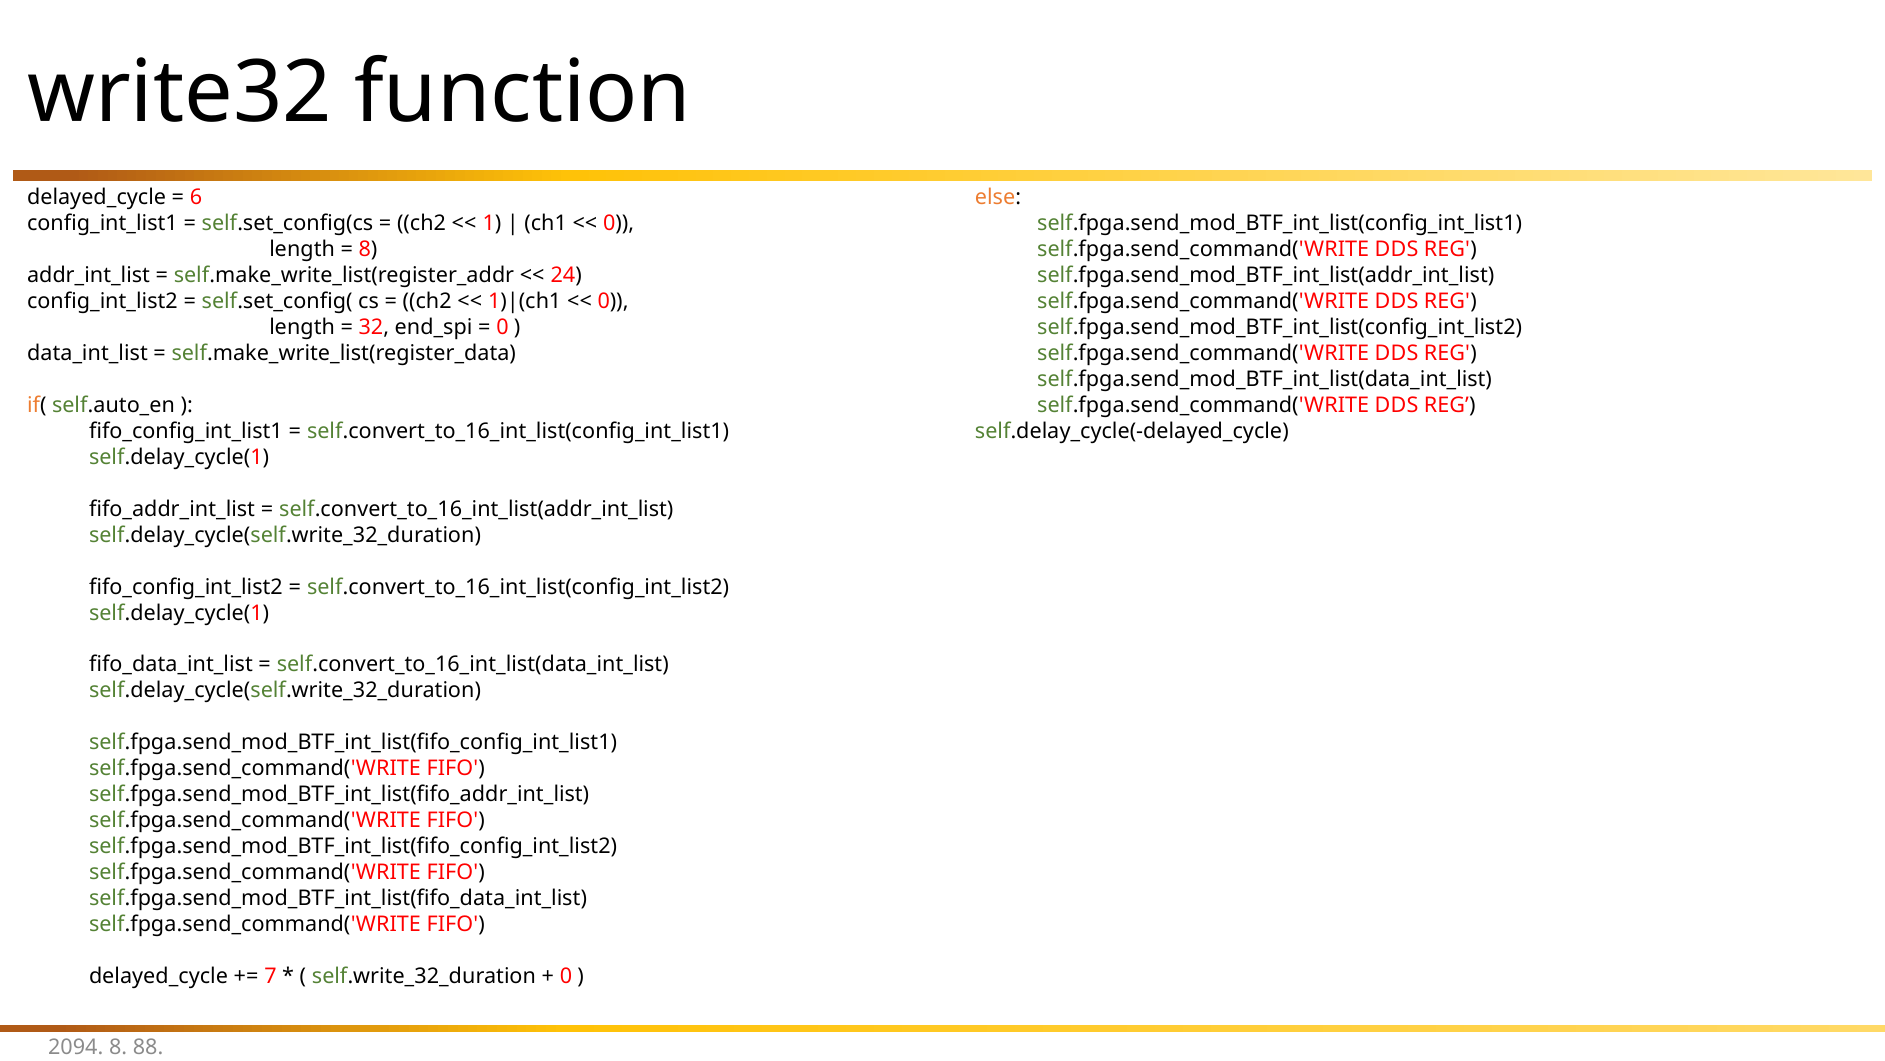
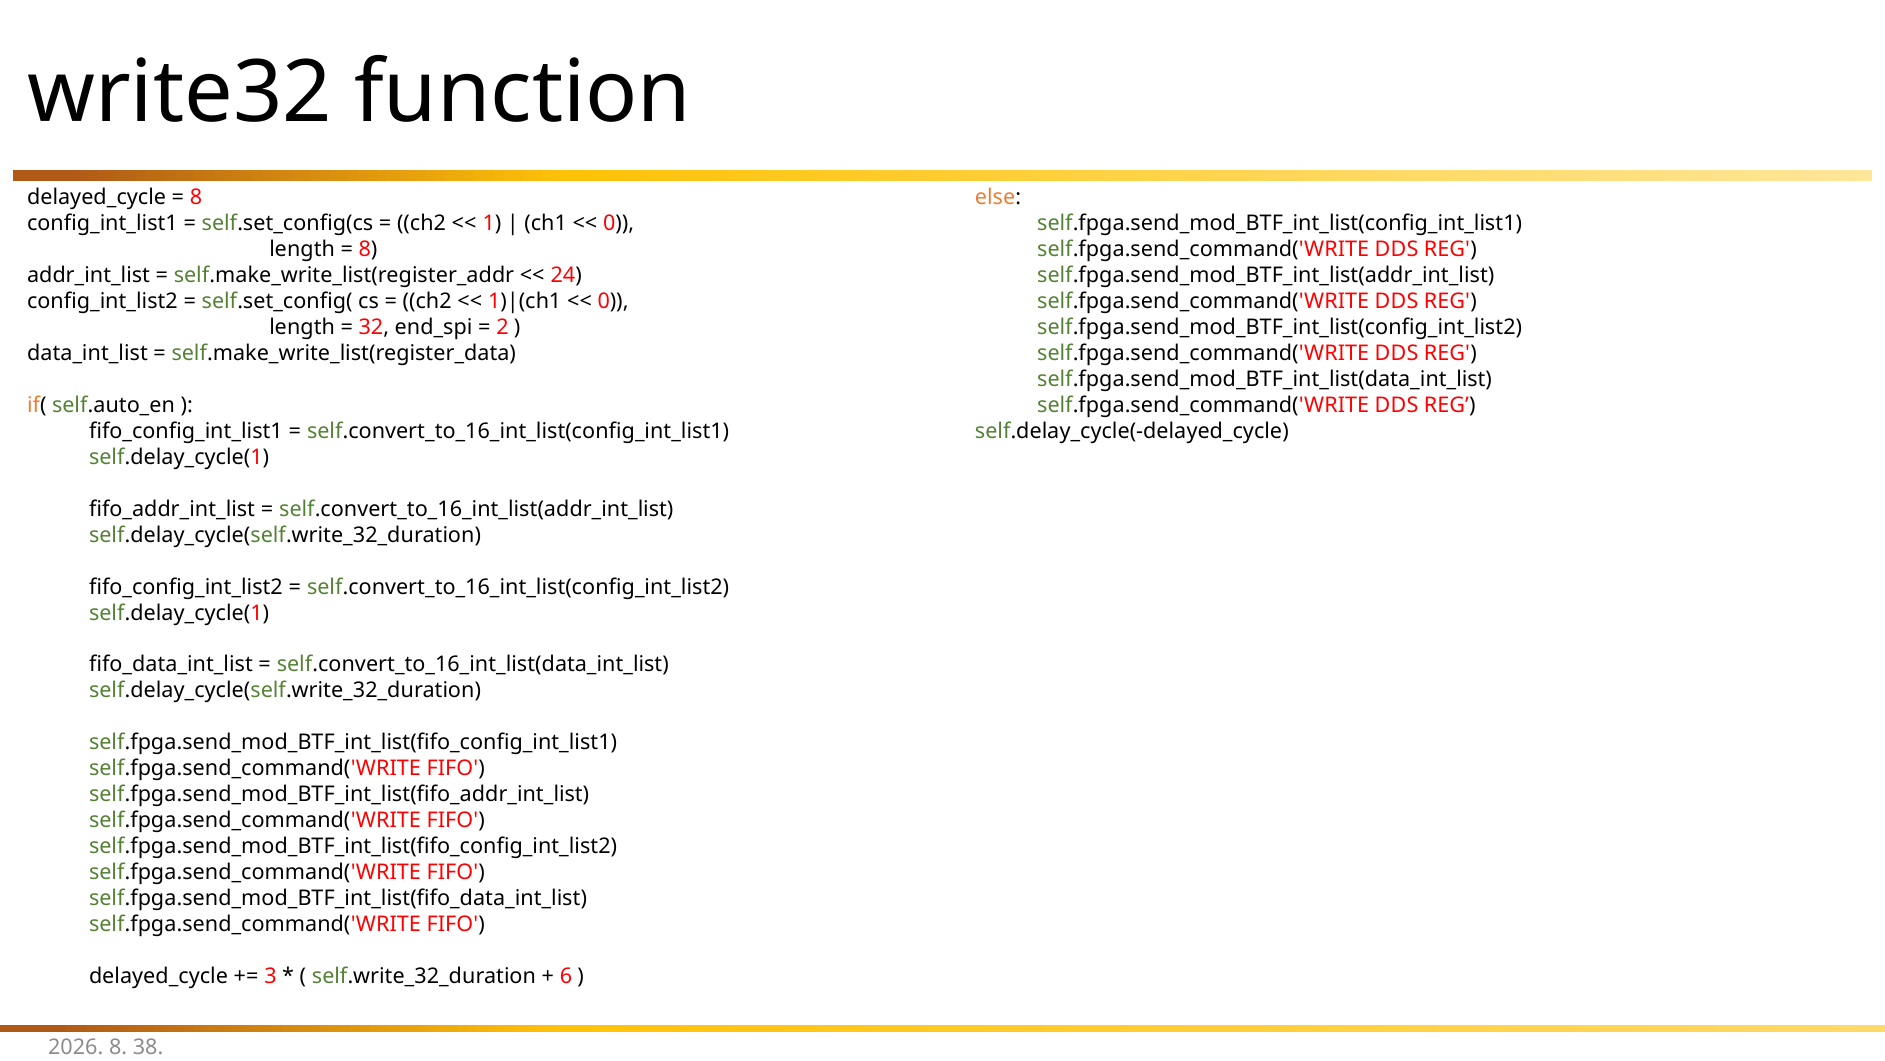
6 at (196, 197): 6 -> 8
0 at (502, 327): 0 -> 2
7: 7 -> 3
0 at (566, 976): 0 -> 6
2094: 2094 -> 2026
88: 88 -> 38
